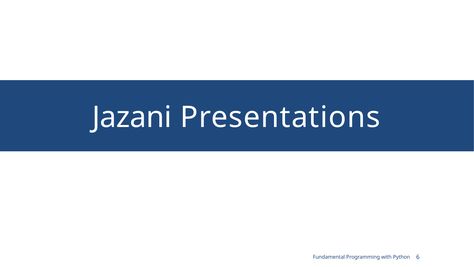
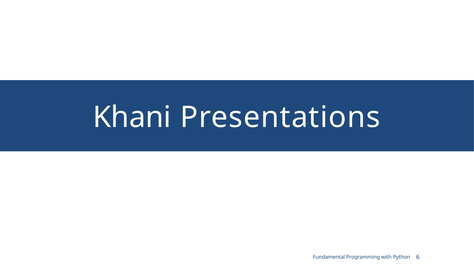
Jazani: Jazani -> Khani
